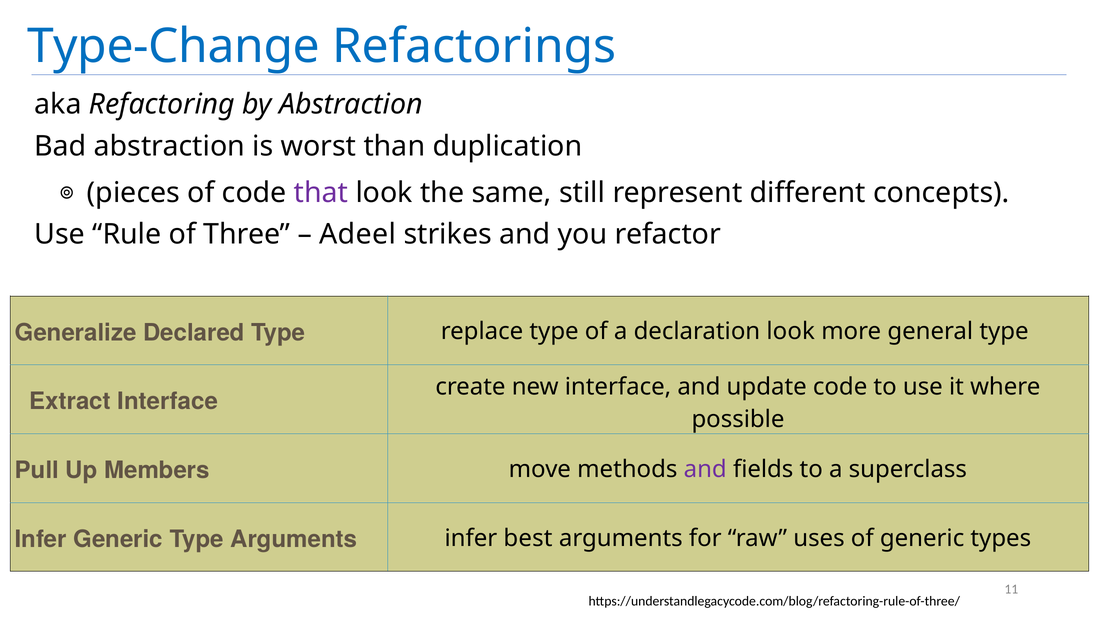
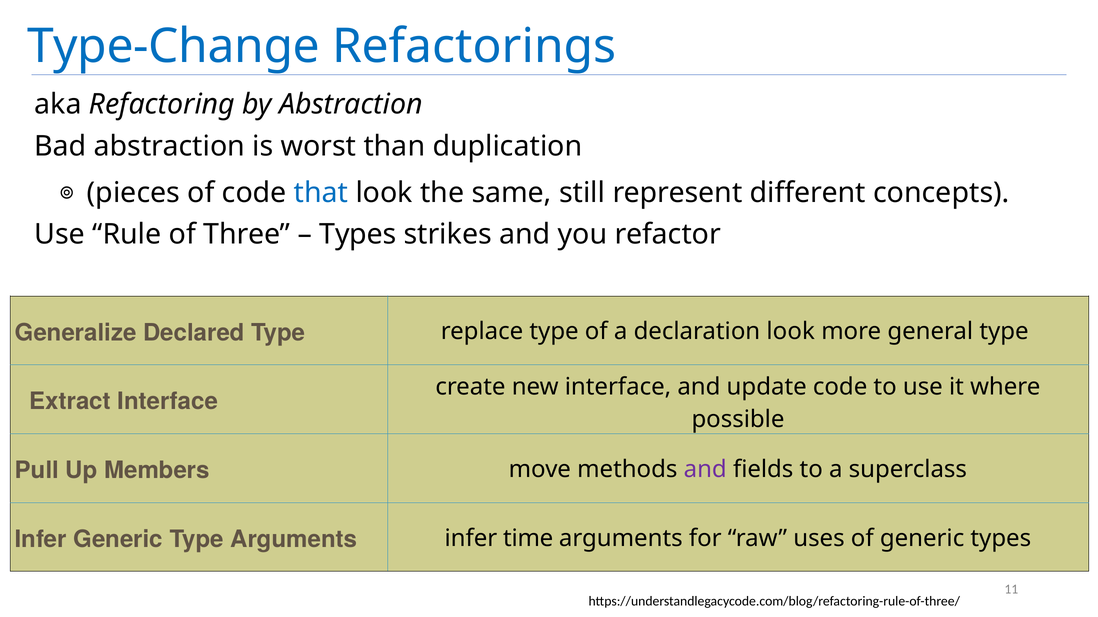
that colour: purple -> blue
Adeel at (358, 235): Adeel -> Types
best: best -> time
